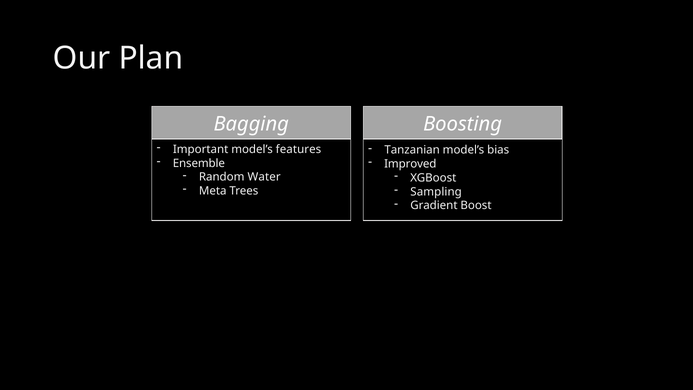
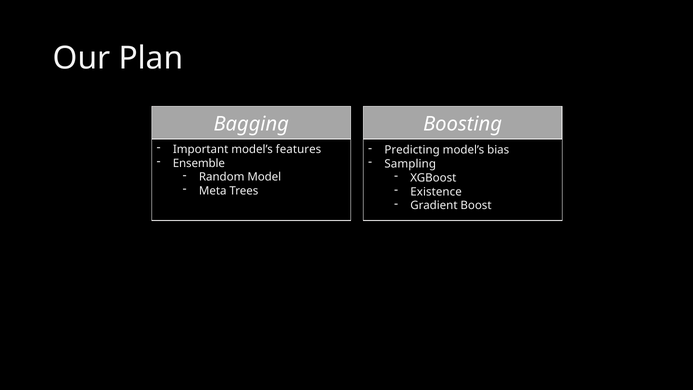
Tanzanian: Tanzanian -> Predicting
Improved: Improved -> Sampling
Water: Water -> Model
Sampling: Sampling -> Existence
